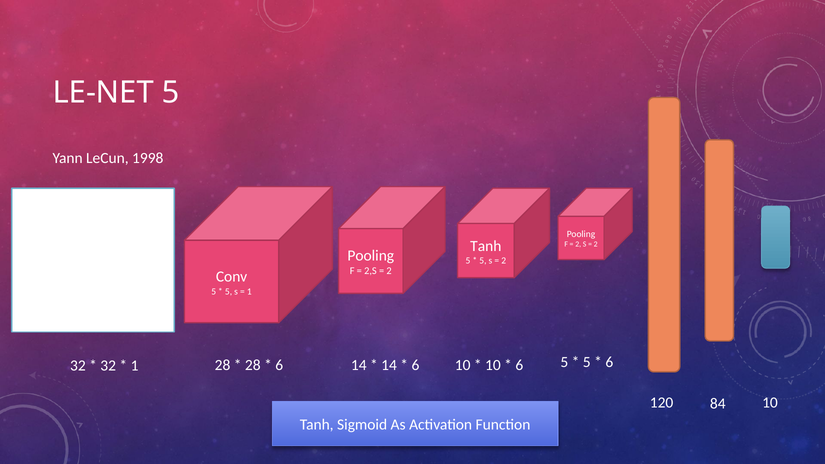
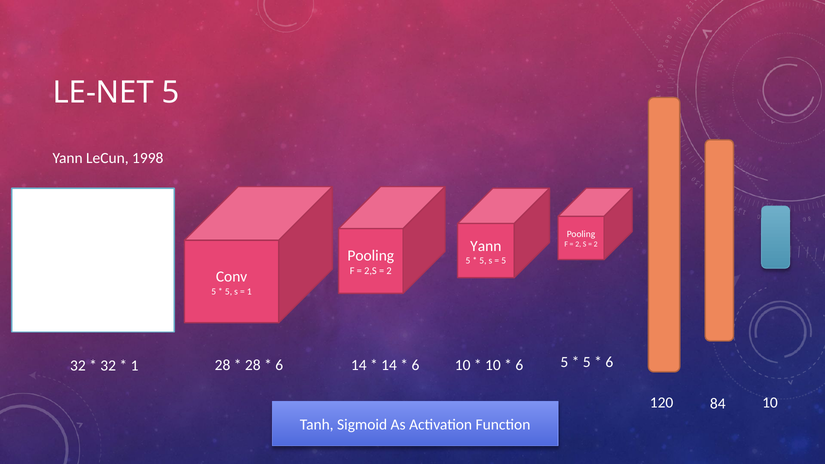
Tanh at (486, 246): Tanh -> Yann
2 at (504, 261): 2 -> 5
